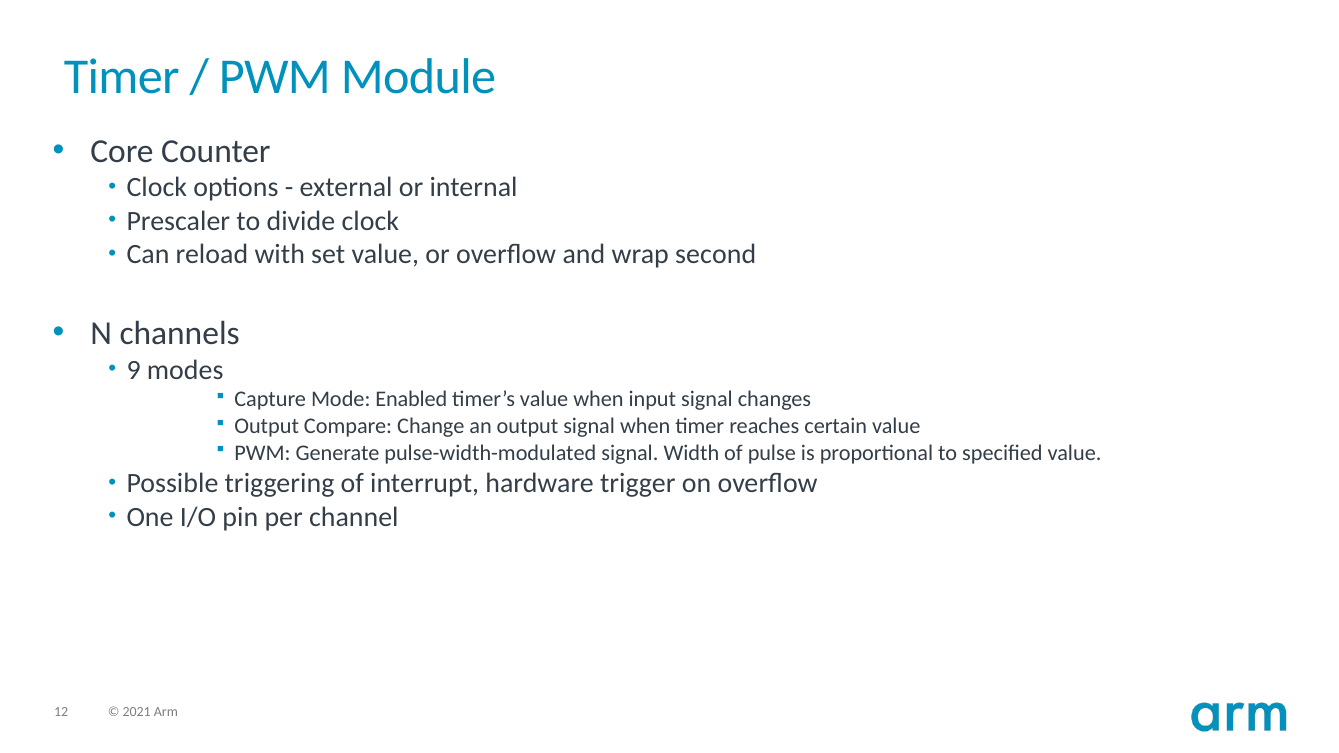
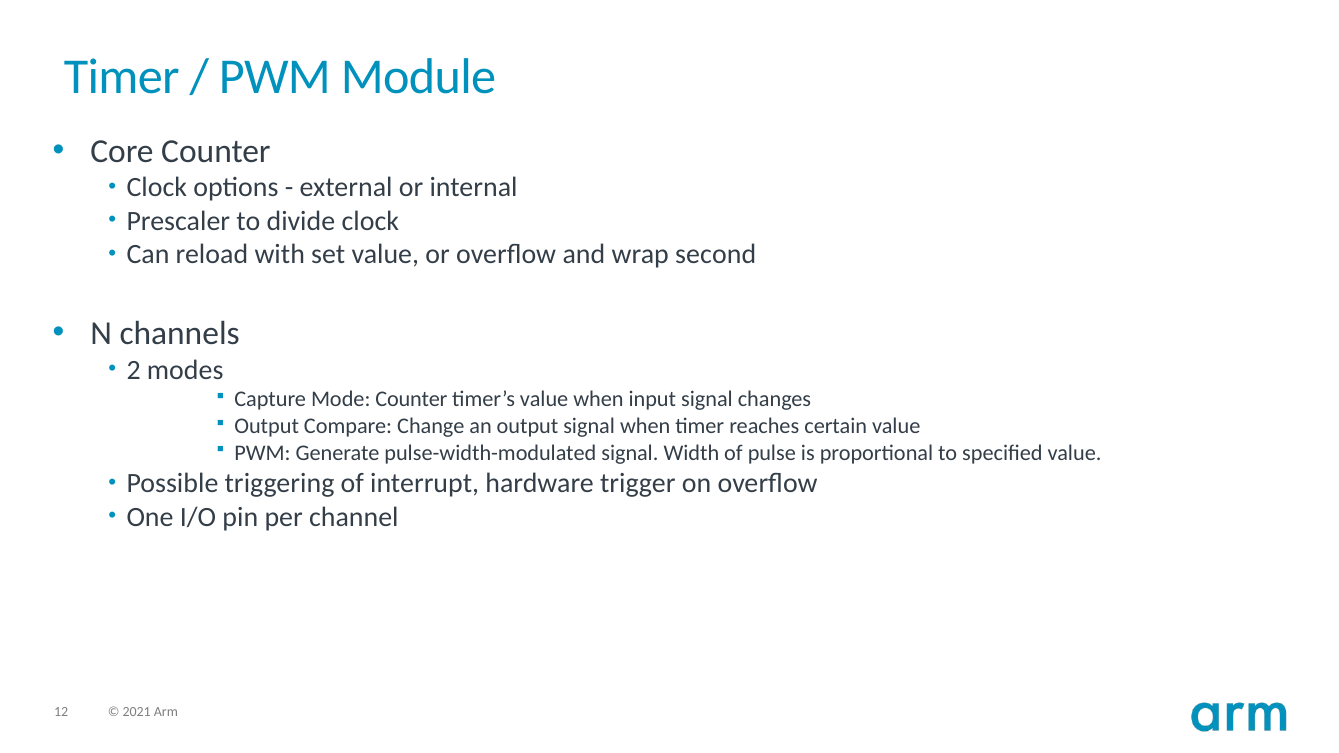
9: 9 -> 2
Mode Enabled: Enabled -> Counter
